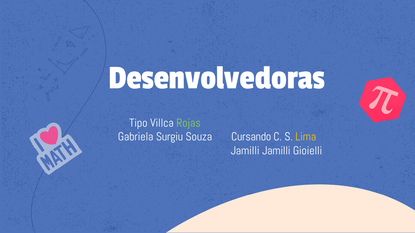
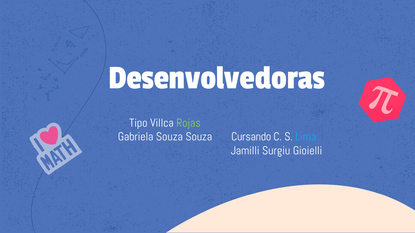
Gabriela Surgiu: Surgiu -> Souza
Lima colour: yellow -> light blue
Jamilli Jamilli: Jamilli -> Surgiu
